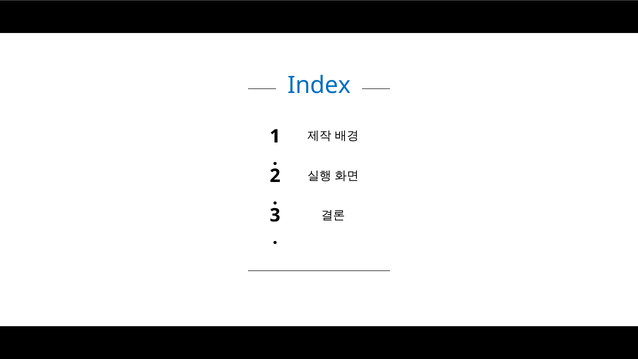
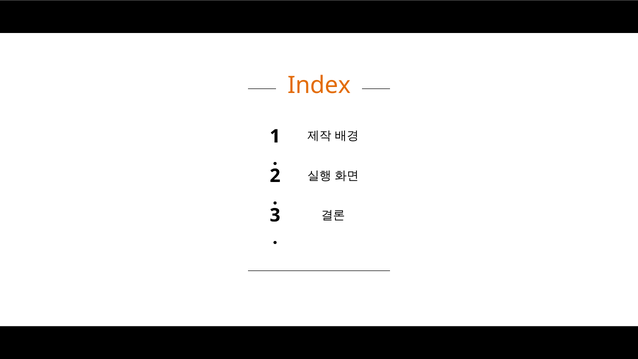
Index colour: blue -> orange
